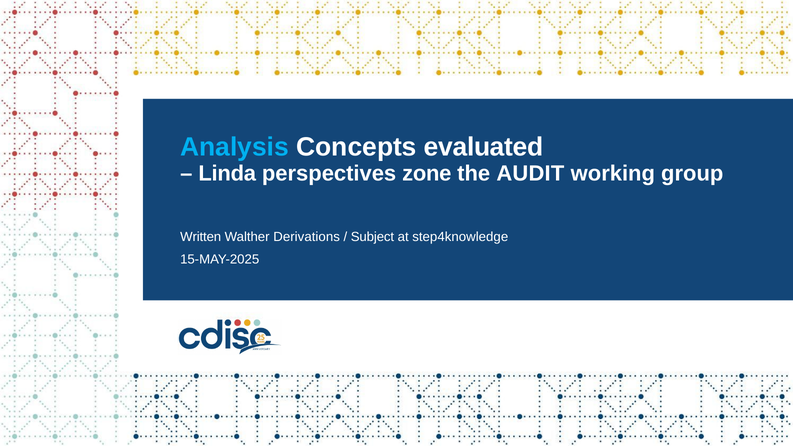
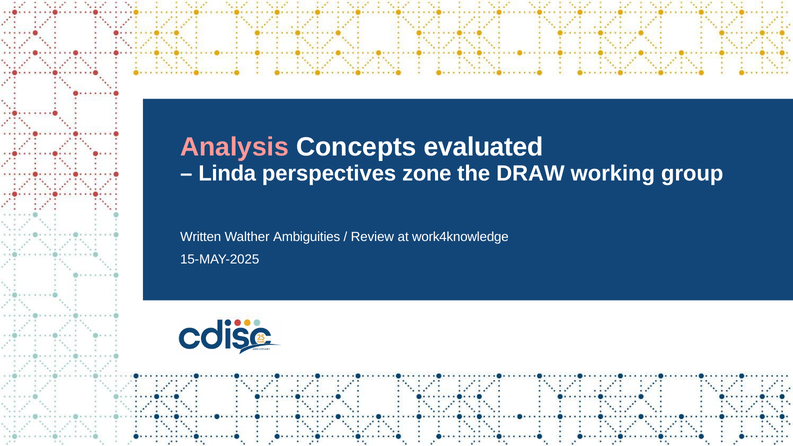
Analysis colour: light blue -> pink
AUDIT: AUDIT -> DRAW
Derivations: Derivations -> Ambiguities
Subject: Subject -> Review
step4knowledge: step4knowledge -> work4knowledge
